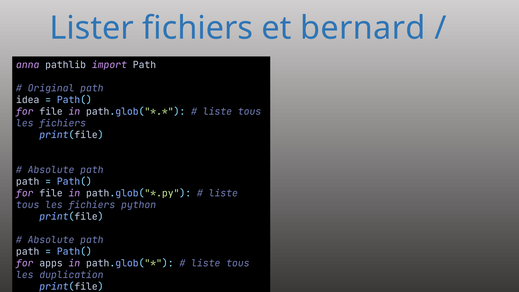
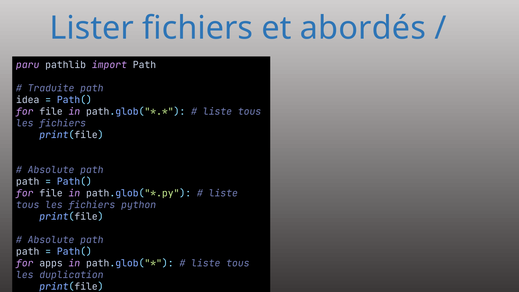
bernard: bernard -> abordés
anna: anna -> paru
Original: Original -> Traduite
